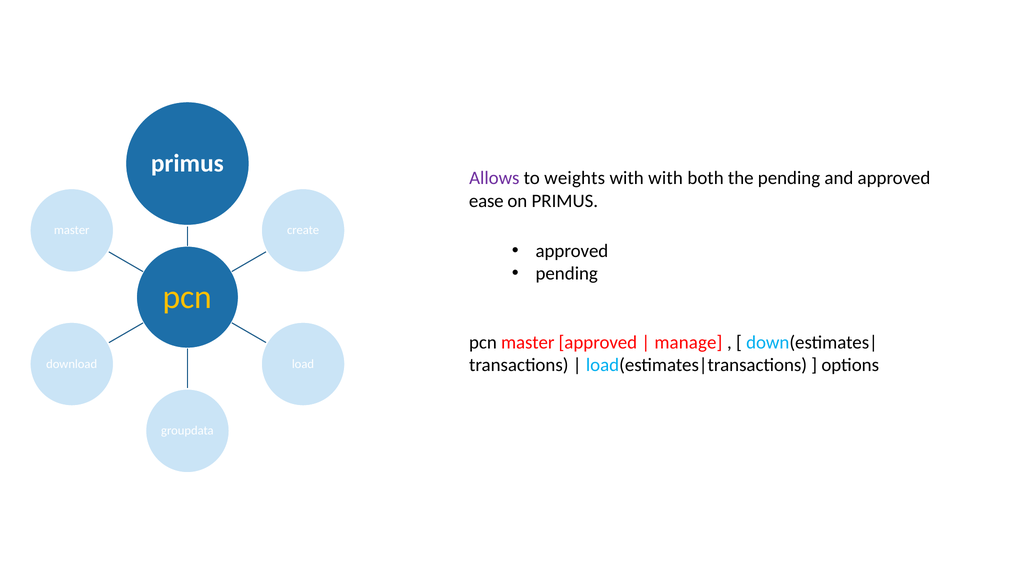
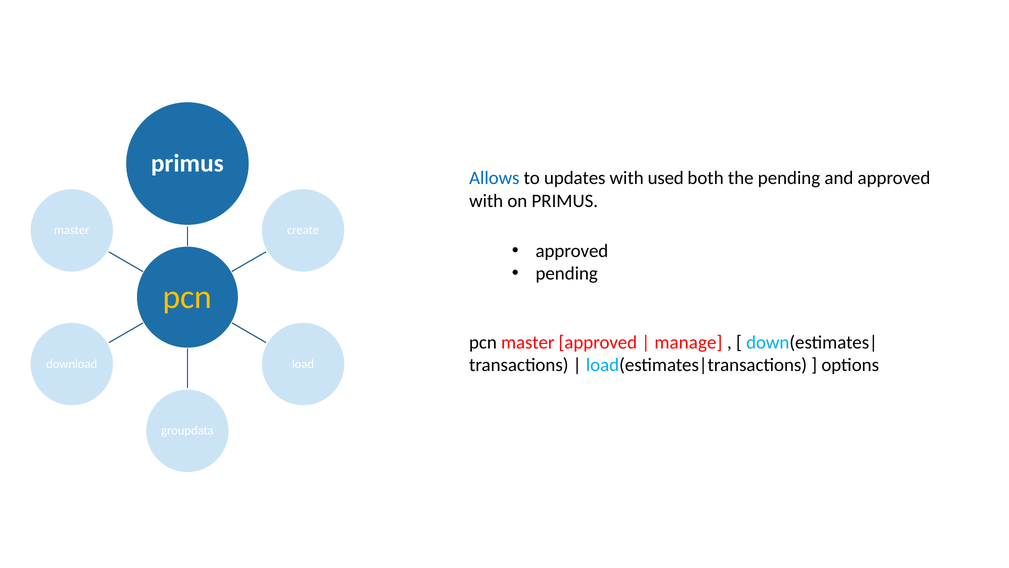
Allows colour: purple -> blue
weights: weights -> updates
with with: with -> used
ease at (486, 201): ease -> with
